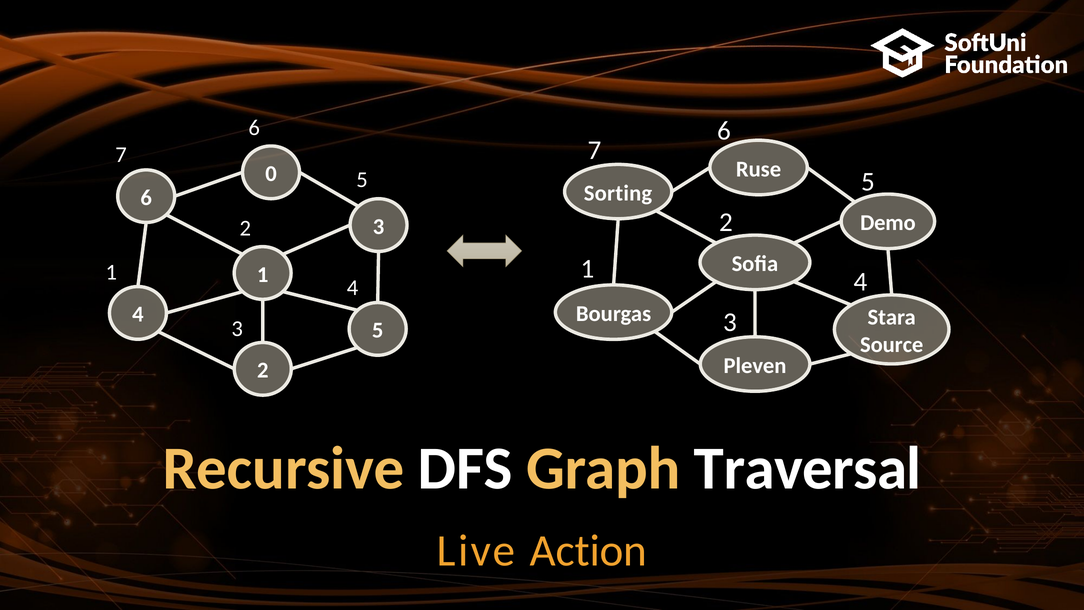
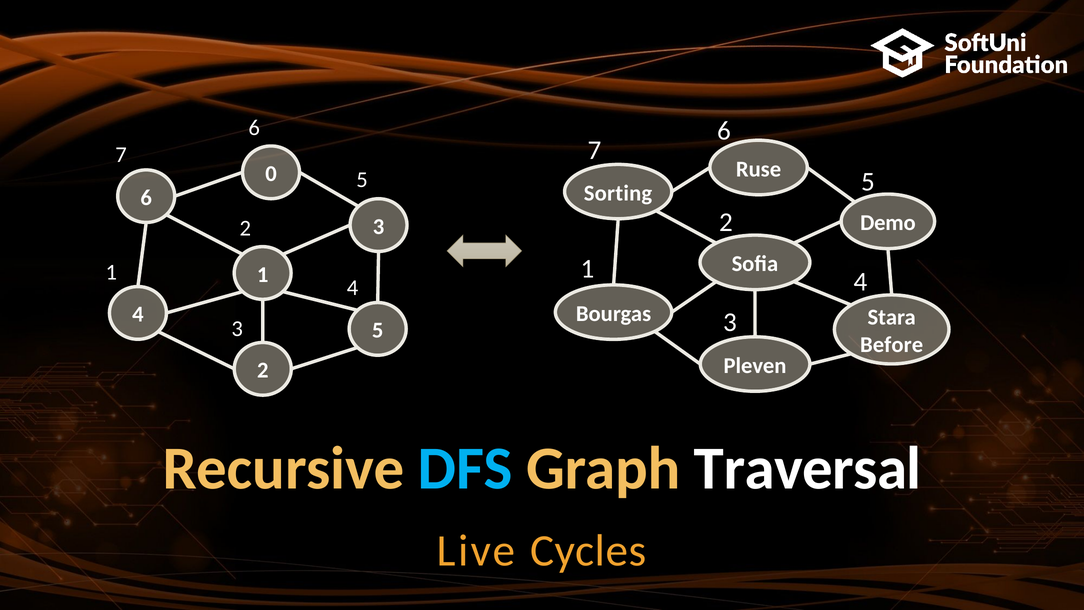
Source: Source -> Before
DFS colour: white -> light blue
Action: Action -> Cycles
